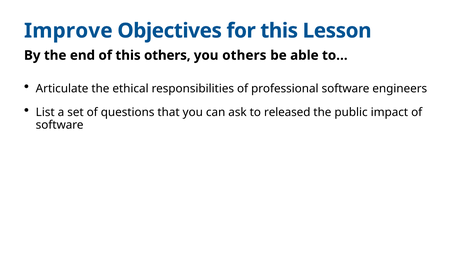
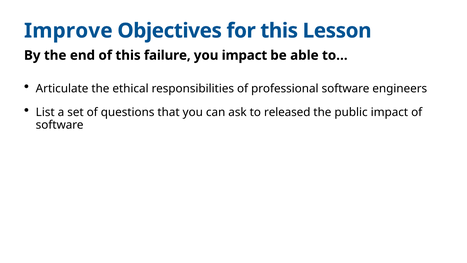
this others: others -> failure
you others: others -> impact
